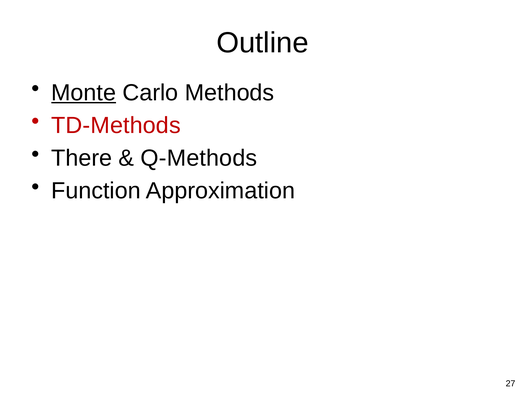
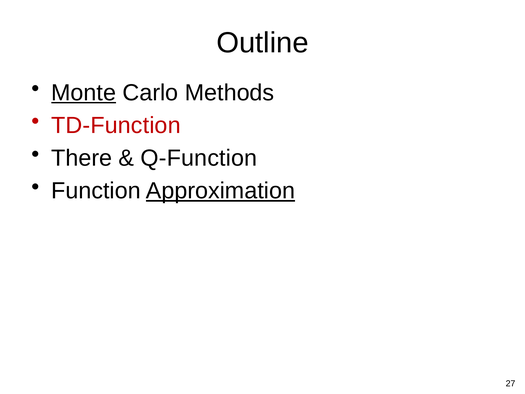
TD-Methods: TD-Methods -> TD-Function
Q-Methods: Q-Methods -> Q-Function
Approximation underline: none -> present
